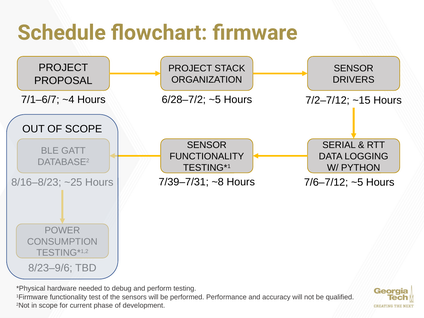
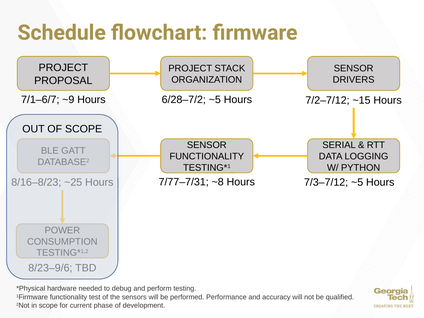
~4: ~4 -> ~9
7/39–7/31: 7/39–7/31 -> 7/77–7/31
7/6–7/12: 7/6–7/12 -> 7/3–7/12
